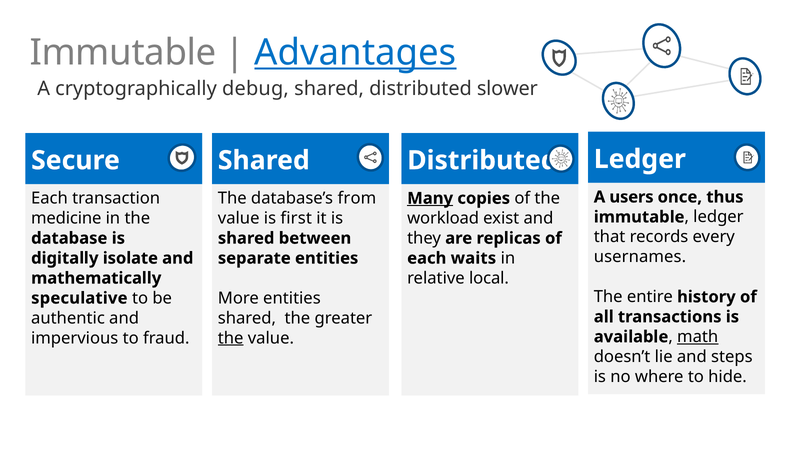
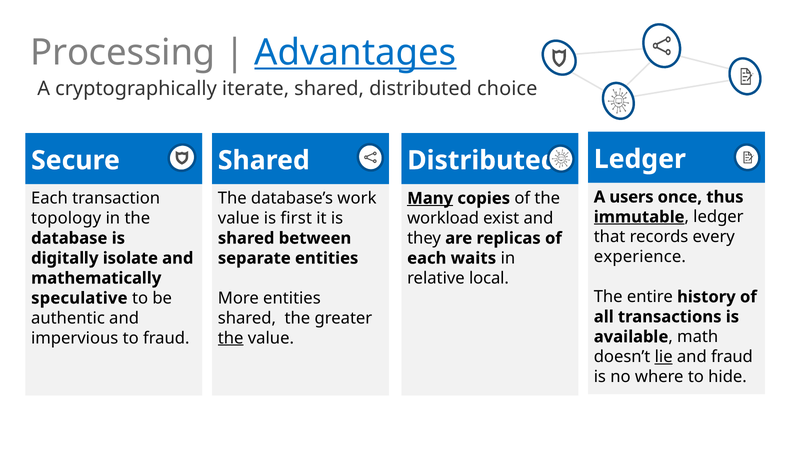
Immutable at (123, 53): Immutable -> Processing
debug: debug -> iterate
slower: slower -> choice
from: from -> work
medicine: medicine -> topology
immutable at (639, 217) underline: none -> present
usernames: usernames -> experience
math underline: present -> none
lie underline: none -> present
and steps: steps -> fraud
